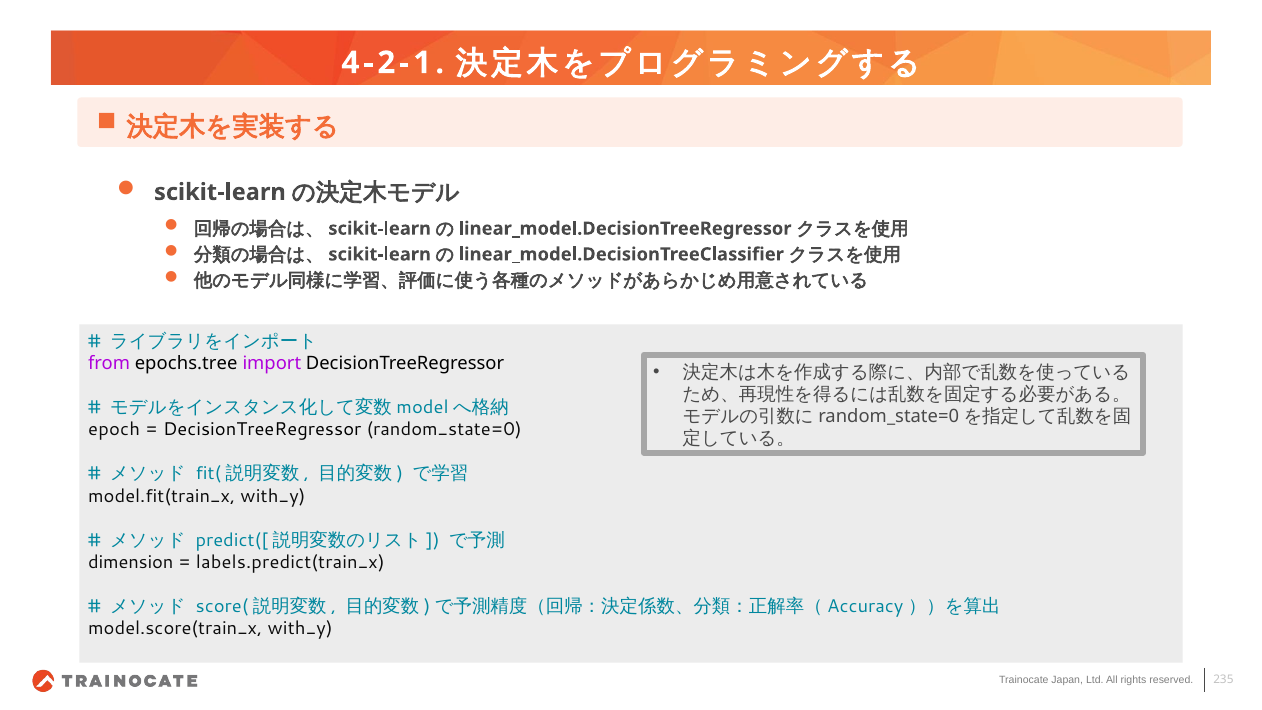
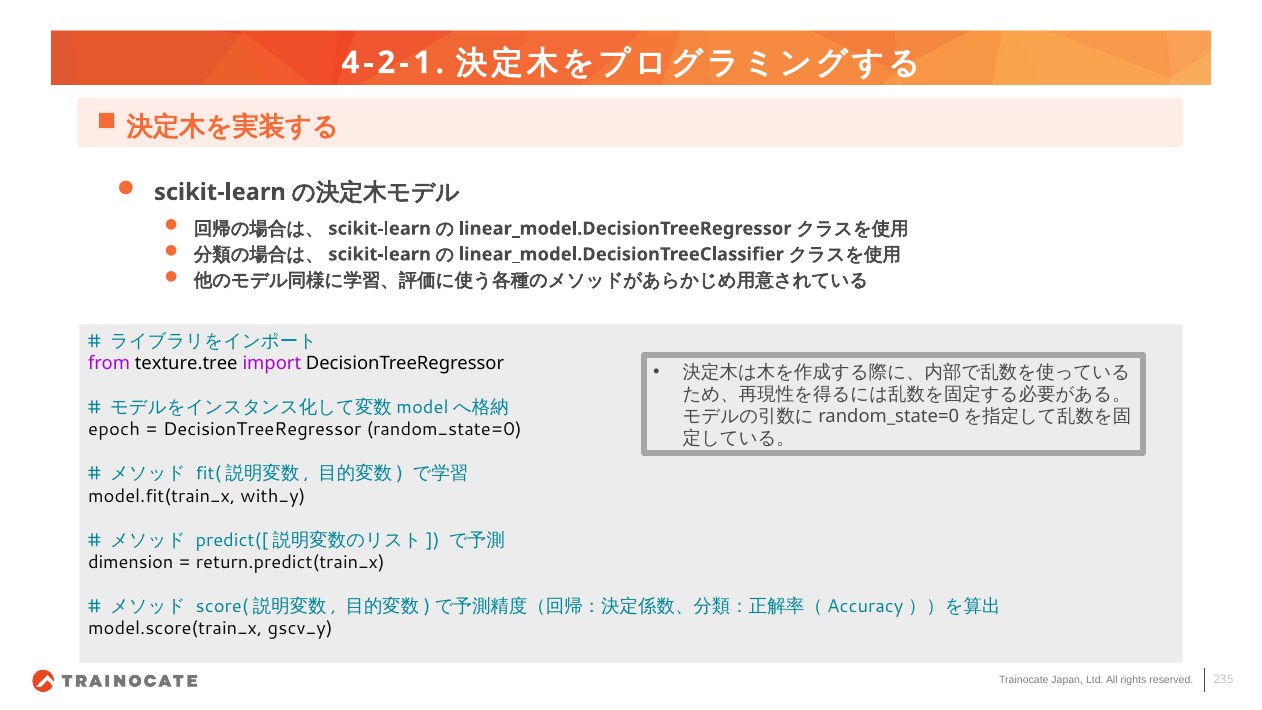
epochs.tree: epochs.tree -> texture.tree
labels.predict(train_x: labels.predict(train_x -> return.predict(train_x
model.score(train_x with_y: with_y -> gscv_y
